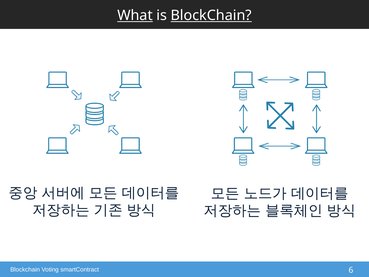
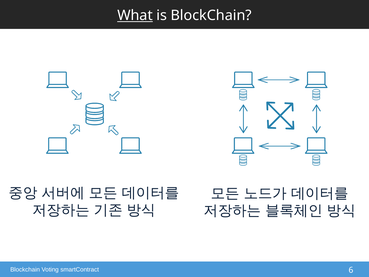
BlockChain at (211, 15) underline: present -> none
